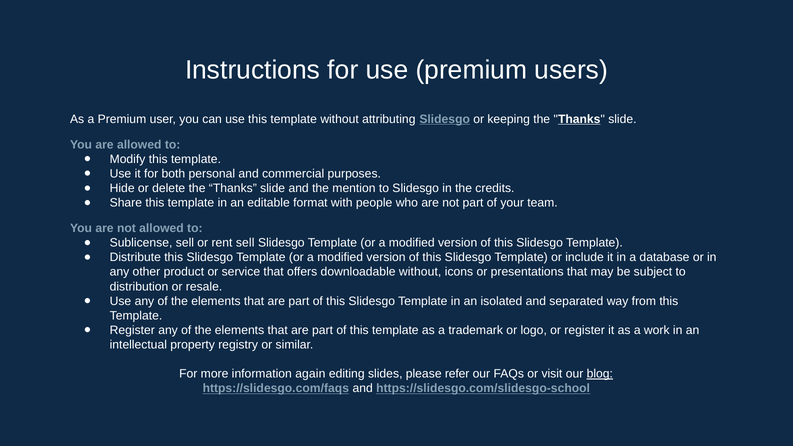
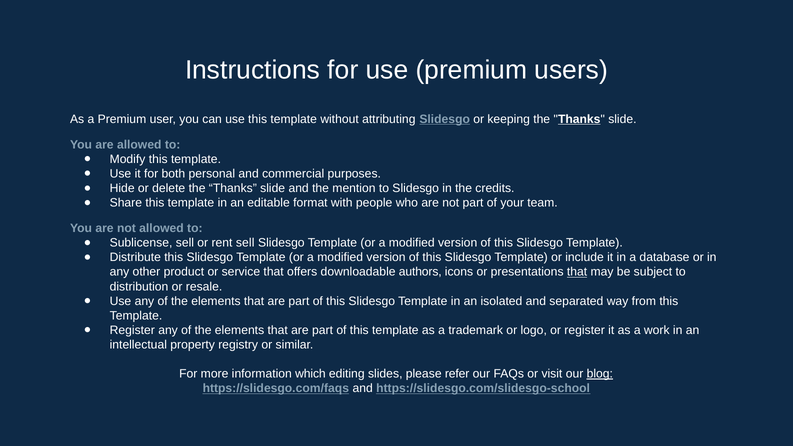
downloadable without: without -> authors
that at (577, 272) underline: none -> present
again: again -> which
